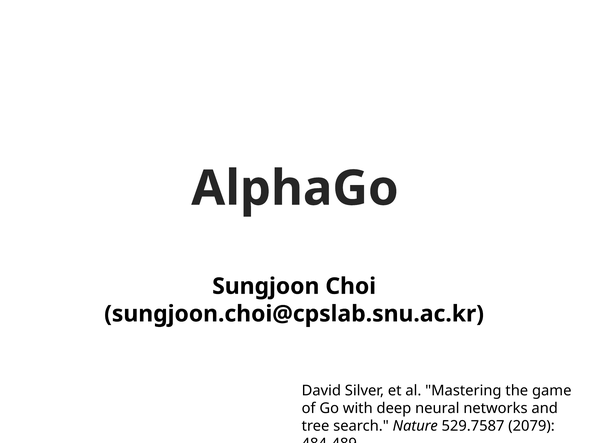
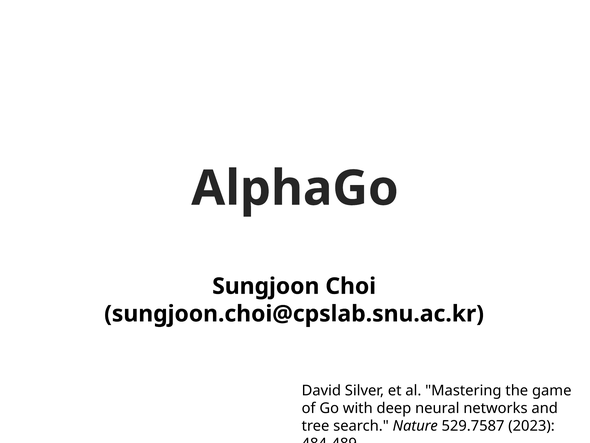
2079: 2079 -> 2023
